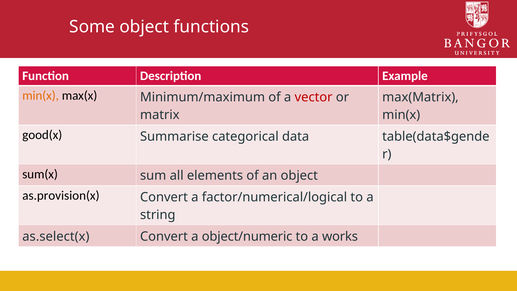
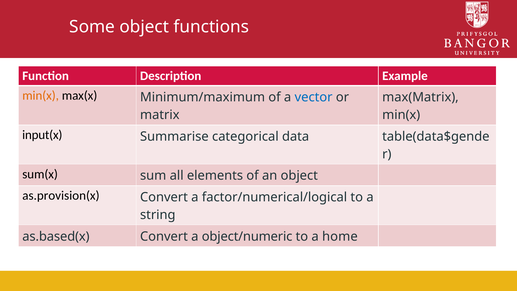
vector colour: red -> blue
good(x: good(x -> input(x
as.select(x: as.select(x -> as.based(x
works: works -> home
